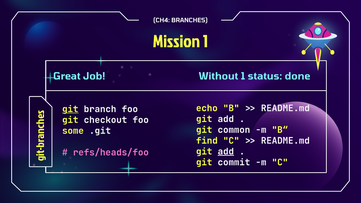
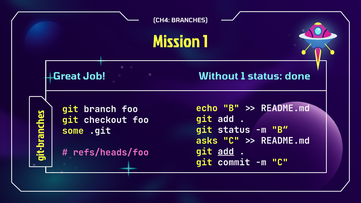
git at (70, 109) underline: present -> none
git common: common -> status
find: find -> asks
